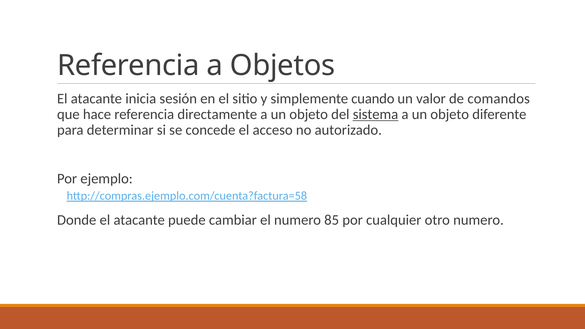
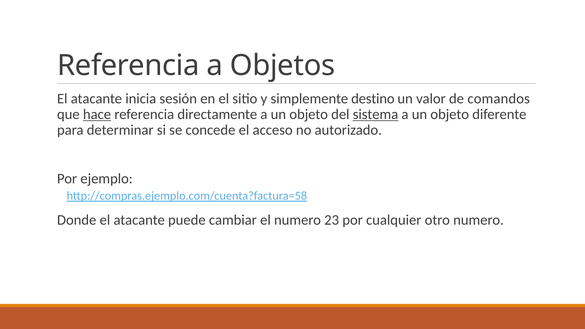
cuando: cuando -> destino
hace underline: none -> present
85: 85 -> 23
